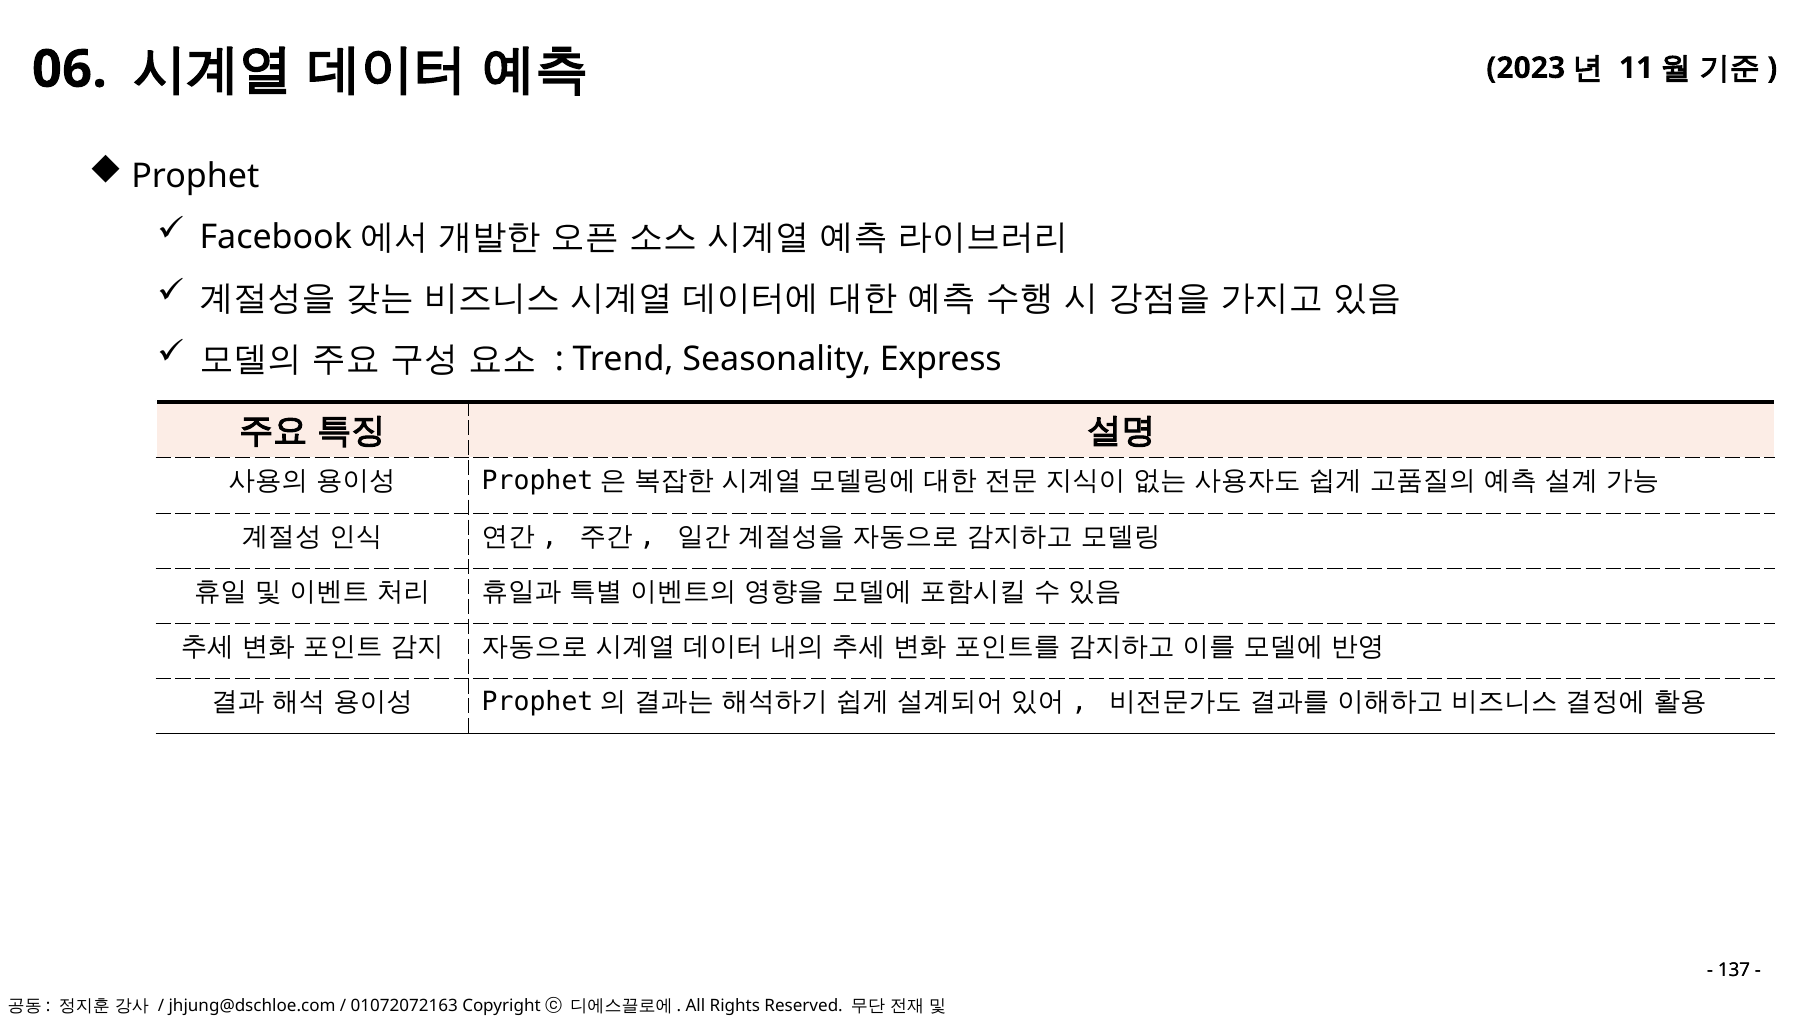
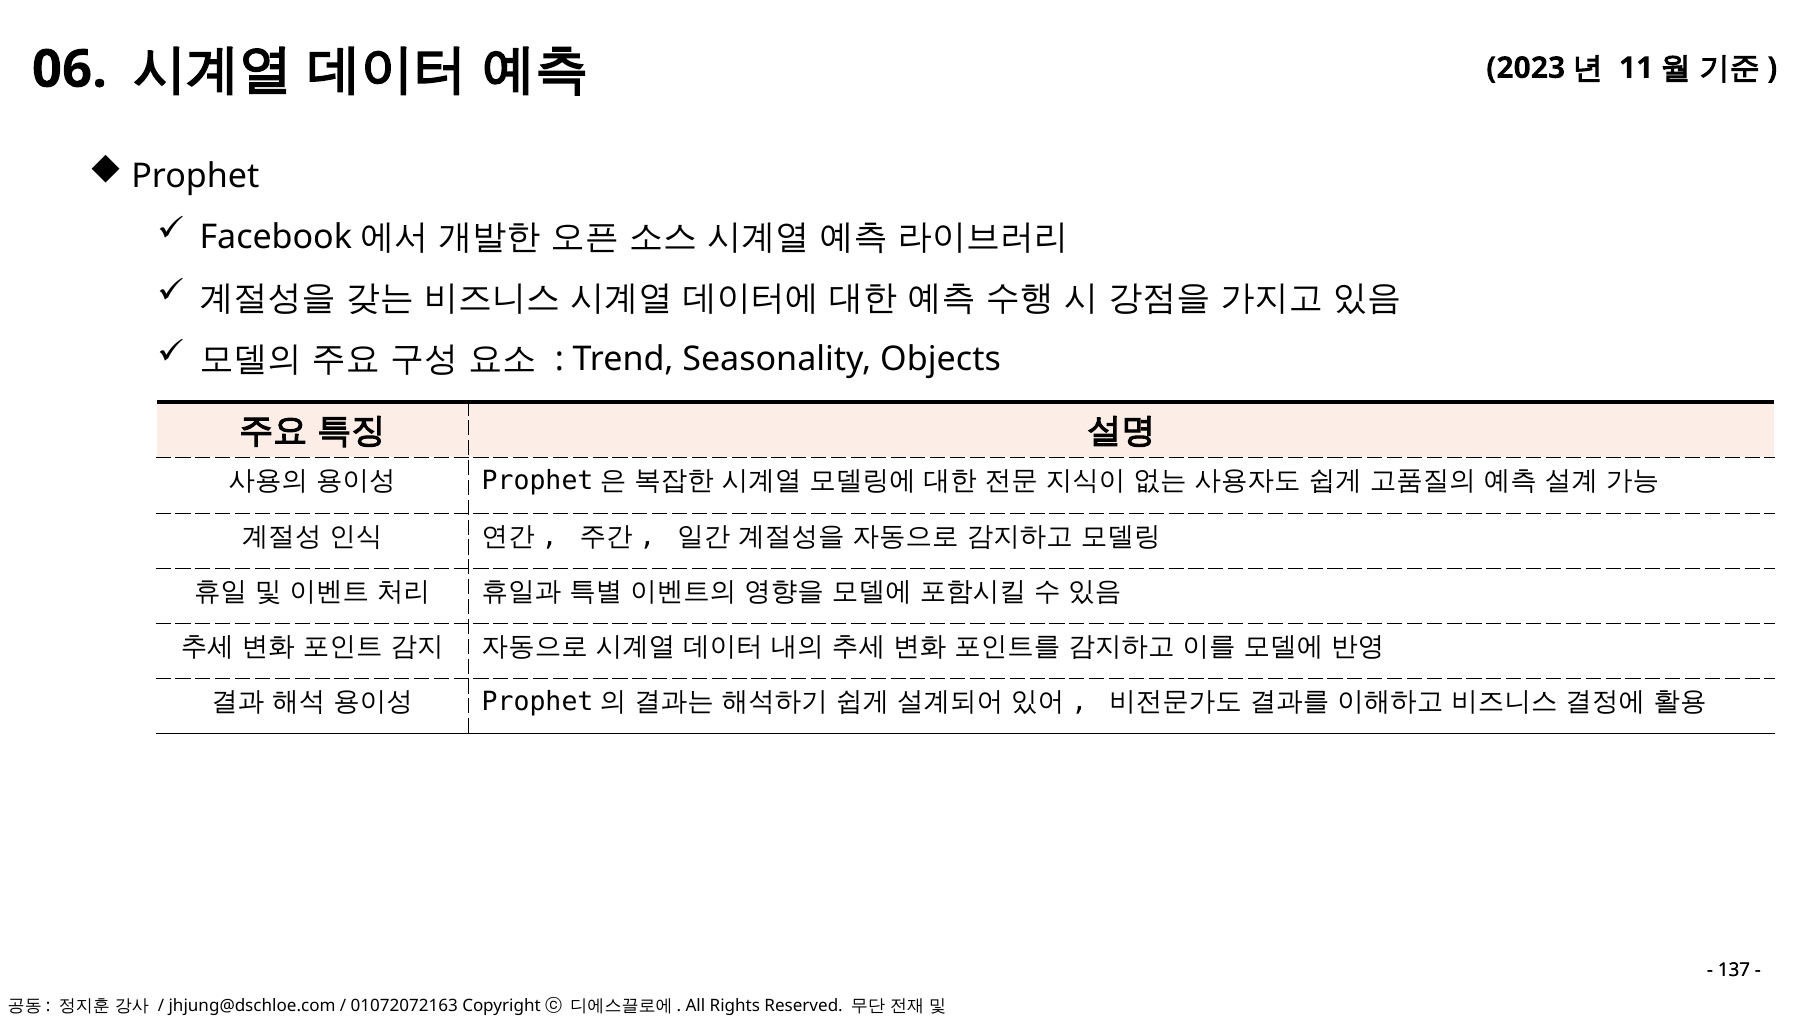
Express: Express -> Objects
